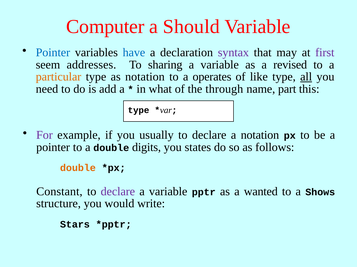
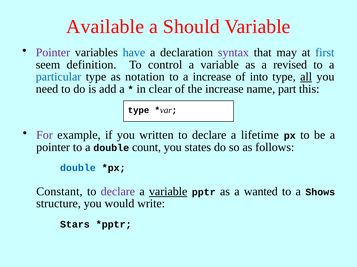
Computer: Computer -> Available
Pointer at (53, 53) colour: blue -> purple
first colour: purple -> blue
addresses: addresses -> definition
sharing: sharing -> control
particular colour: orange -> blue
a operates: operates -> increase
like: like -> into
what: what -> clear
the through: through -> increase
usually: usually -> written
a notation: notation -> lifetime
digits: digits -> count
double at (78, 168) colour: orange -> blue
variable at (168, 192) underline: none -> present
